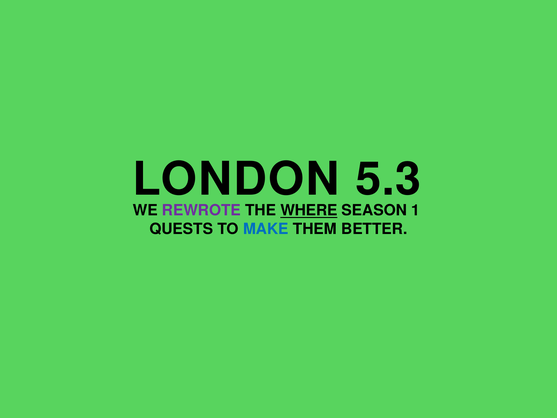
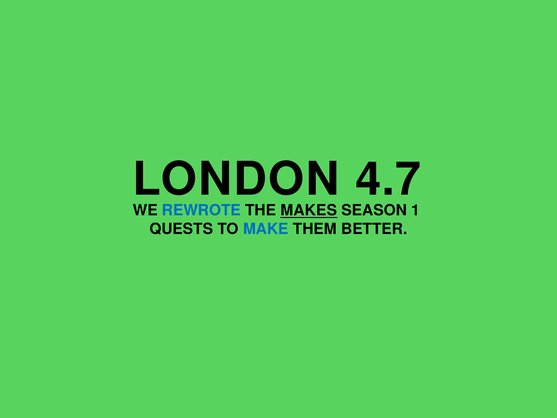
5.3: 5.3 -> 4.7
REWROTE colour: purple -> blue
WHERE: WHERE -> MAKES
